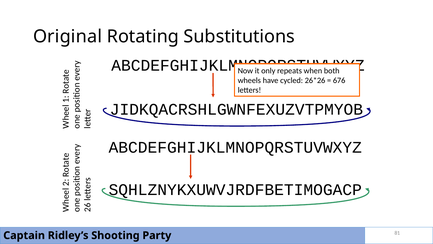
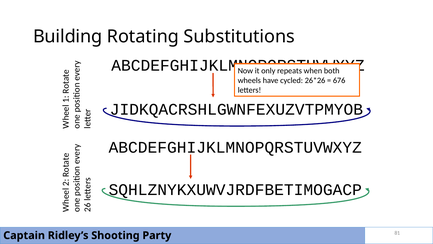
Original: Original -> Building
